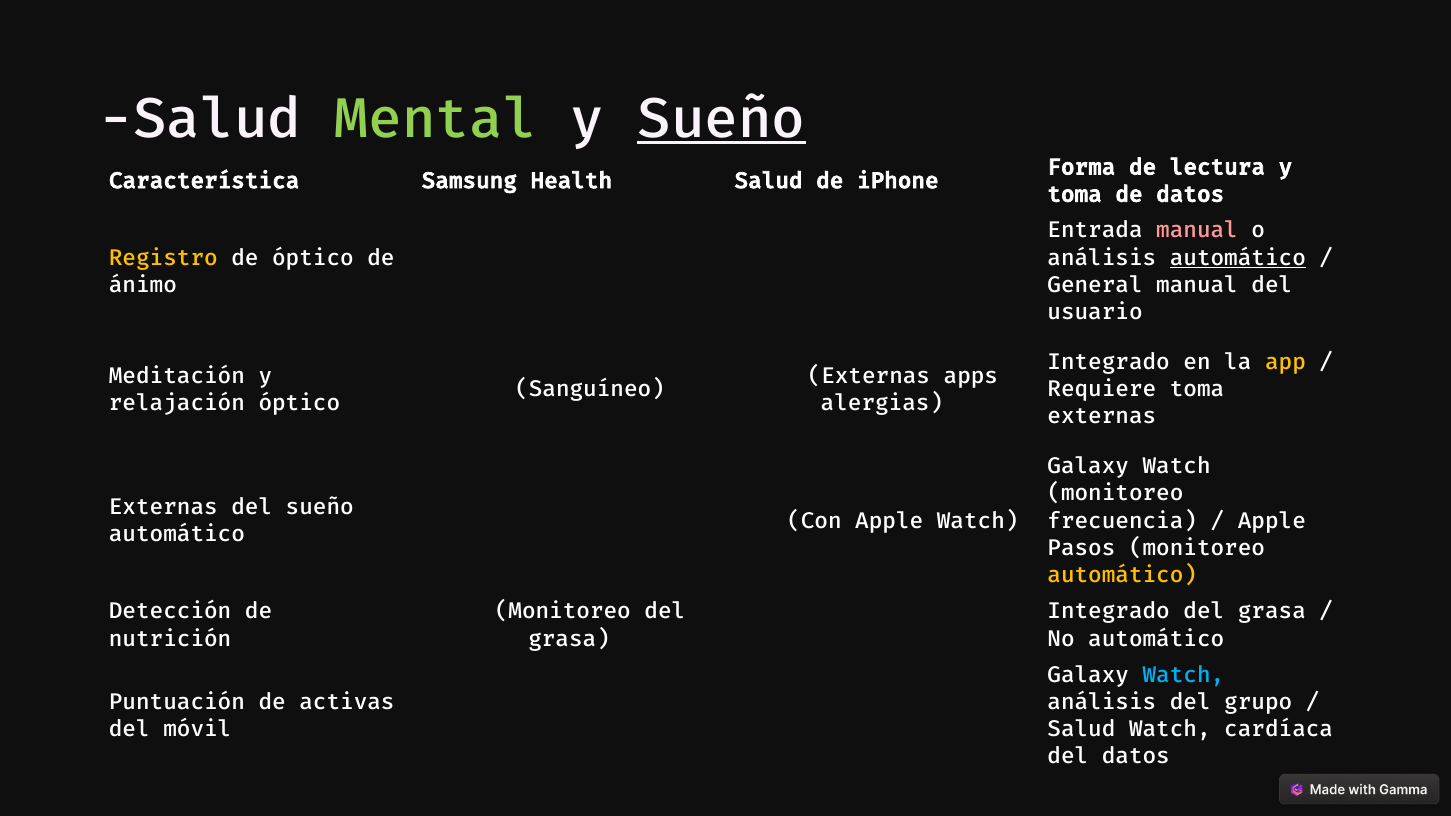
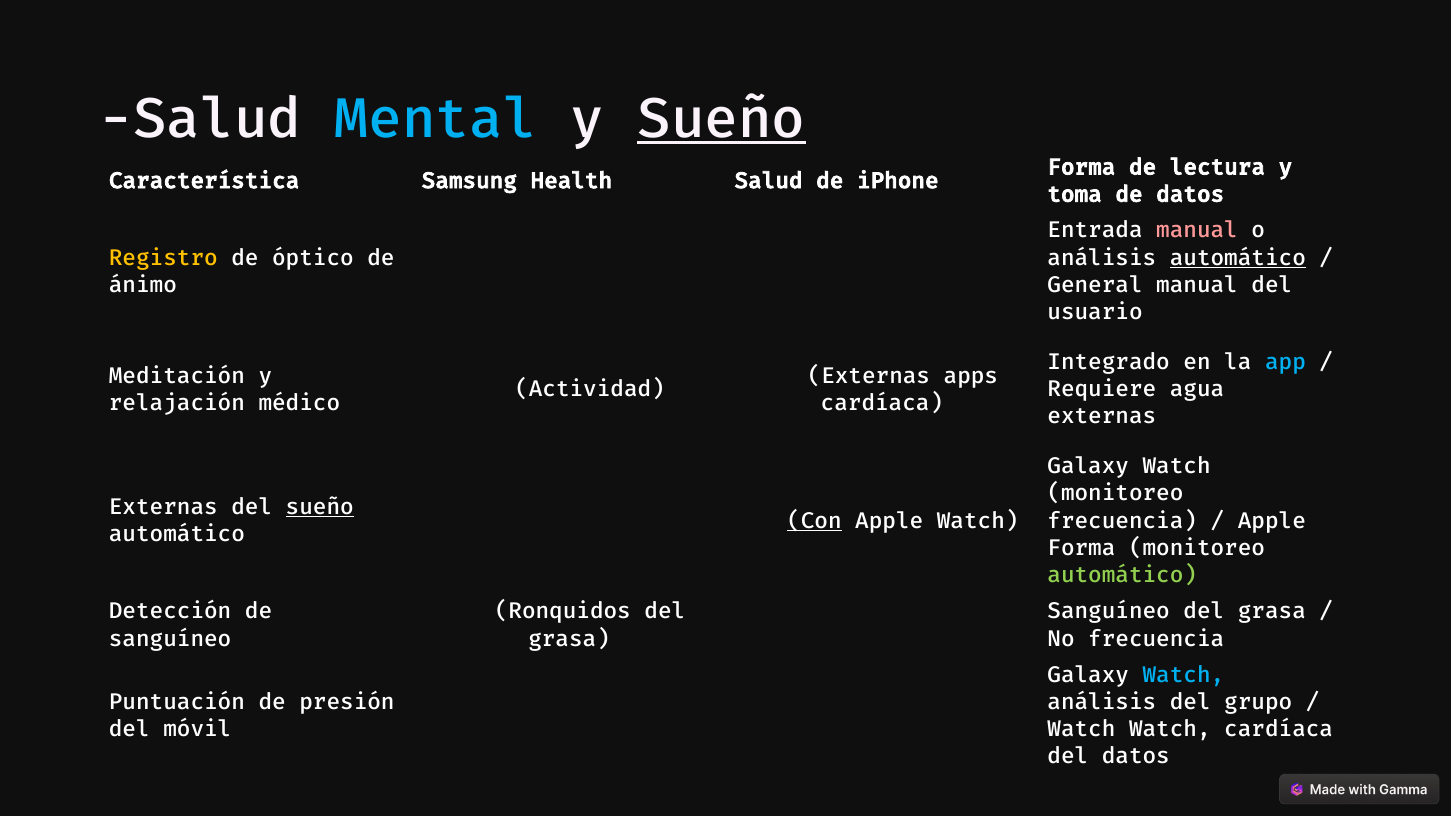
Mental colour: light green -> light blue
app colour: yellow -> light blue
Sanguíneo: Sanguíneo -> Actividad
Requiere toma: toma -> agua
relajación óptico: óptico -> médico
alergias at (882, 403): alergias -> cardíaca
sueño at (320, 507) underline: none -> present
Con underline: none -> present
Pasos at (1081, 548): Pasos -> Forma
automático at (1122, 575) colour: yellow -> light green
Monitoreo at (563, 612): Monitoreo -> Ronquidos
Integrado at (1109, 612): Integrado -> Sanguíneo
nutrición at (170, 639): nutrición -> sanguíneo
No automático: automático -> frecuencia
activas: activas -> presión
Salud at (1081, 729): Salud -> Watch
